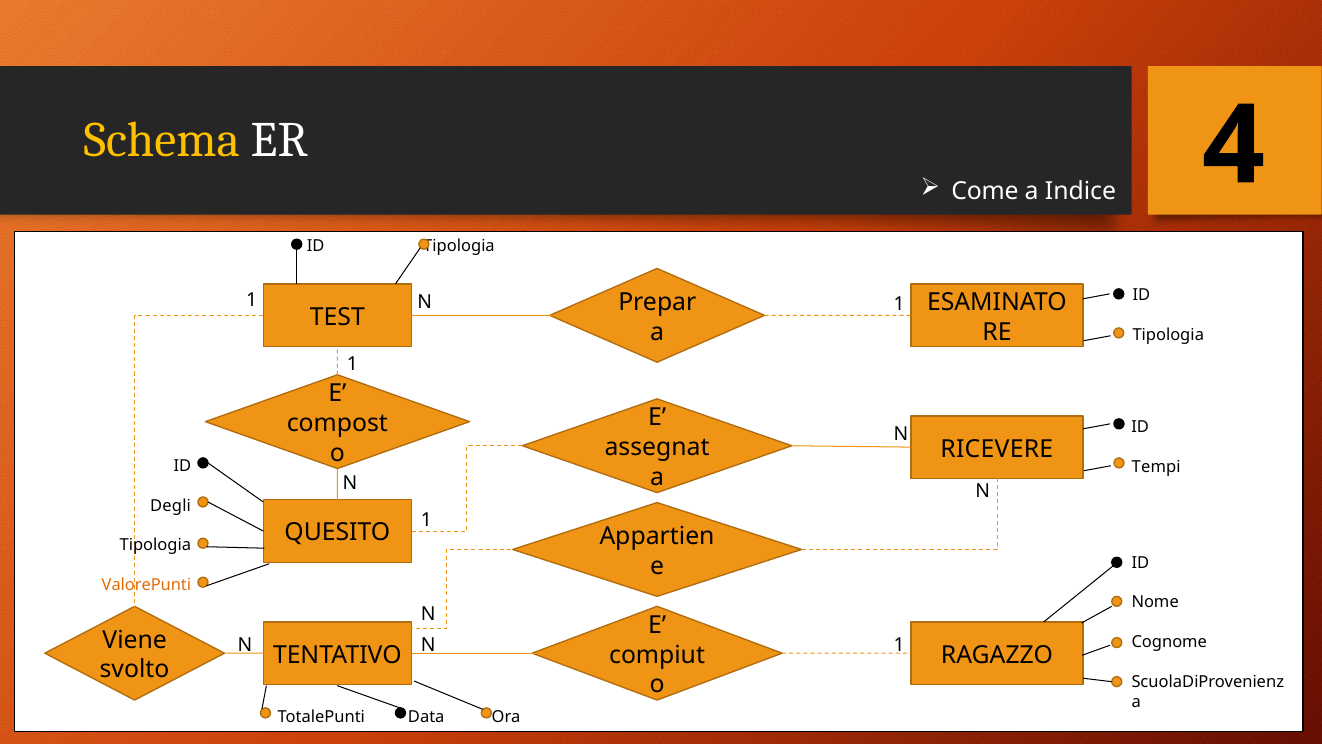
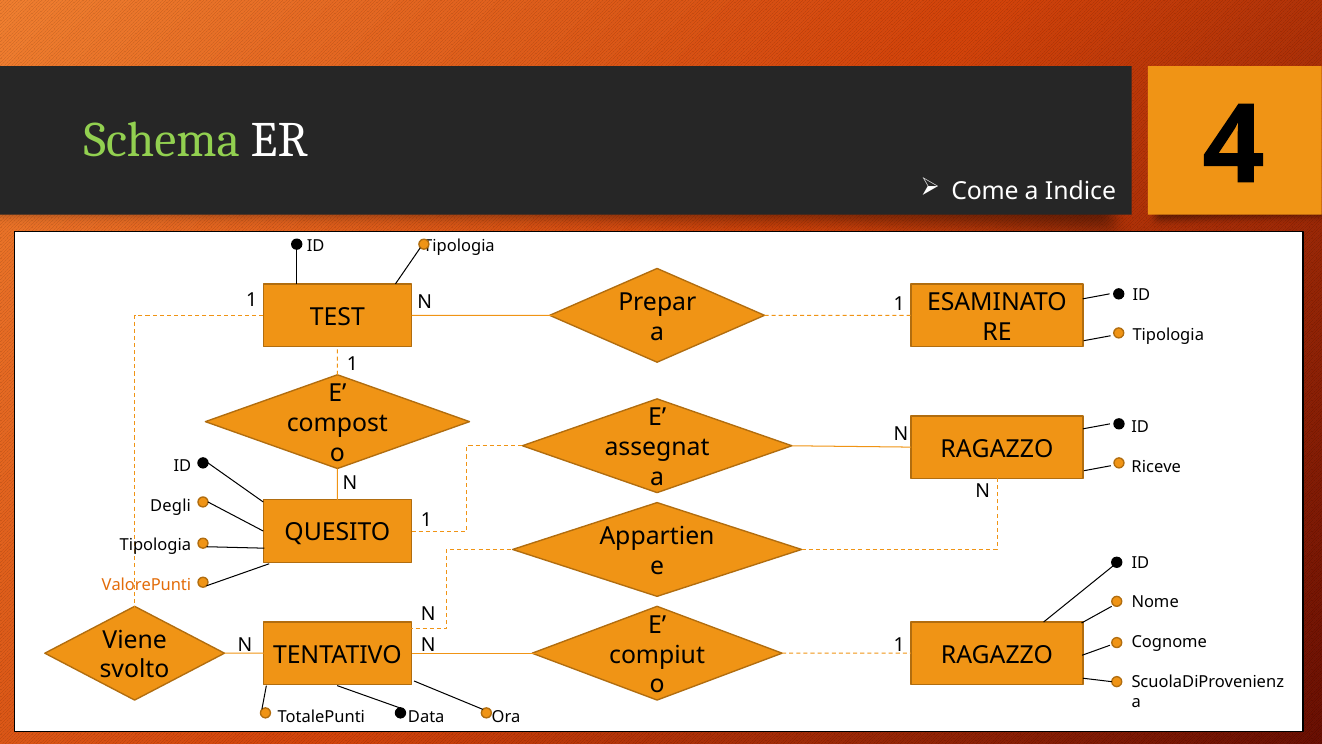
Schema colour: yellow -> light green
RICEVERE at (997, 449): RICEVERE -> RAGAZZO
Tempi: Tempi -> Riceve
